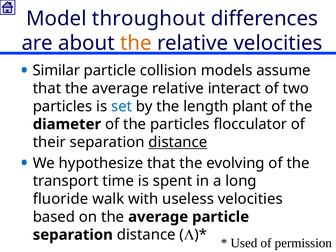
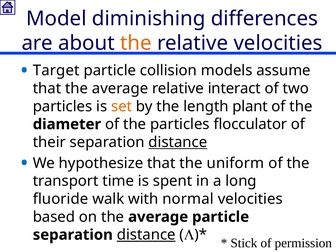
throughout: throughout -> diminishing
Similar: Similar -> Target
set colour: blue -> orange
evolving: evolving -> uniform
useless: useless -> normal
distance at (146, 235) underline: none -> present
Used: Used -> Stick
